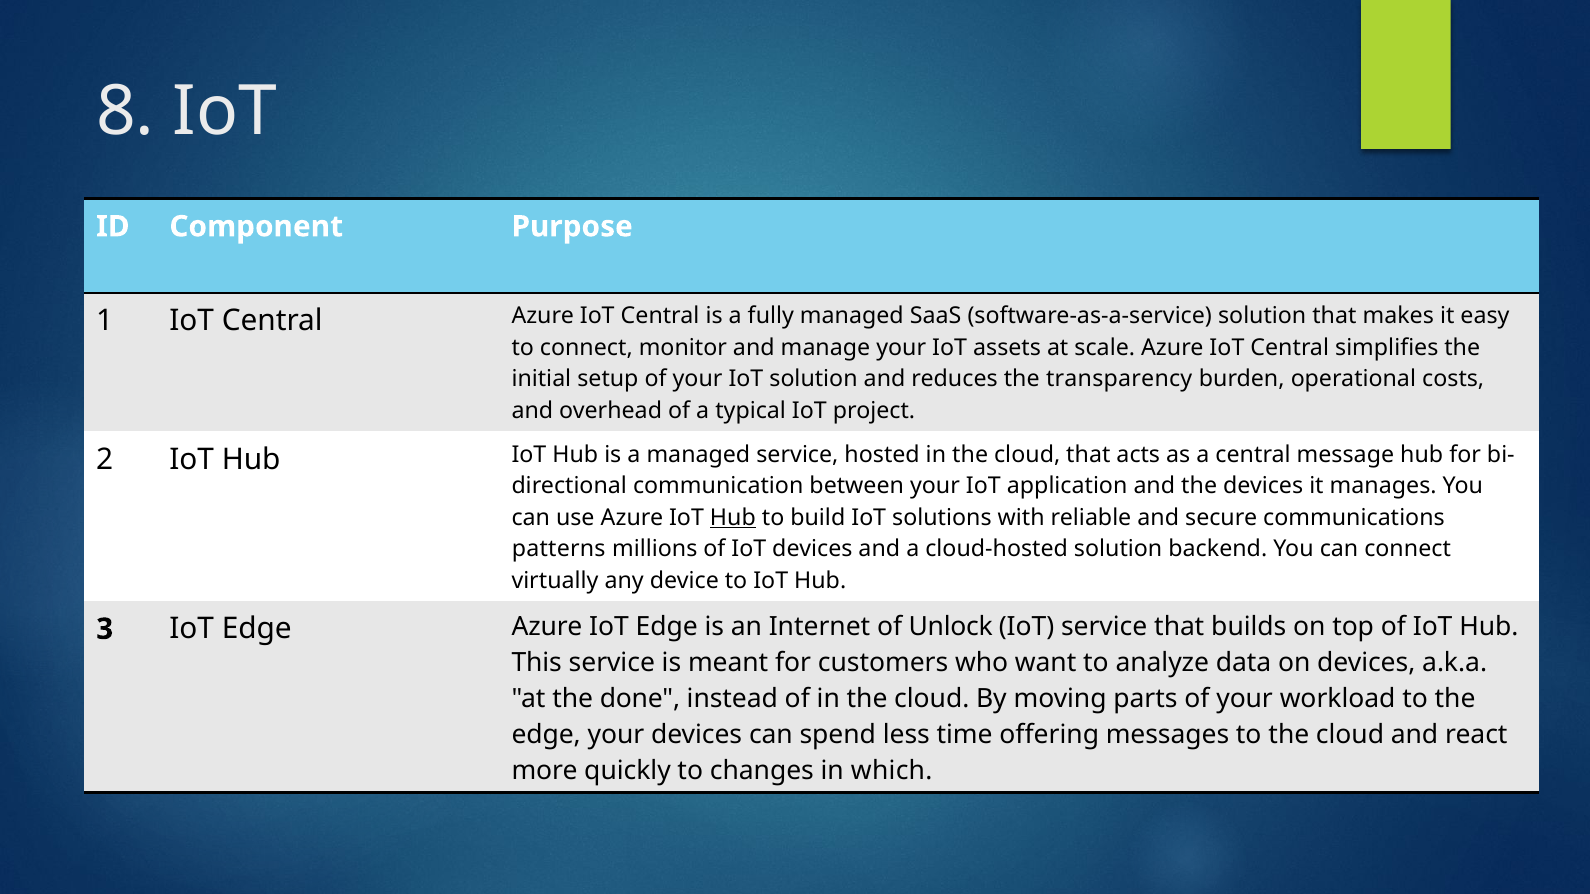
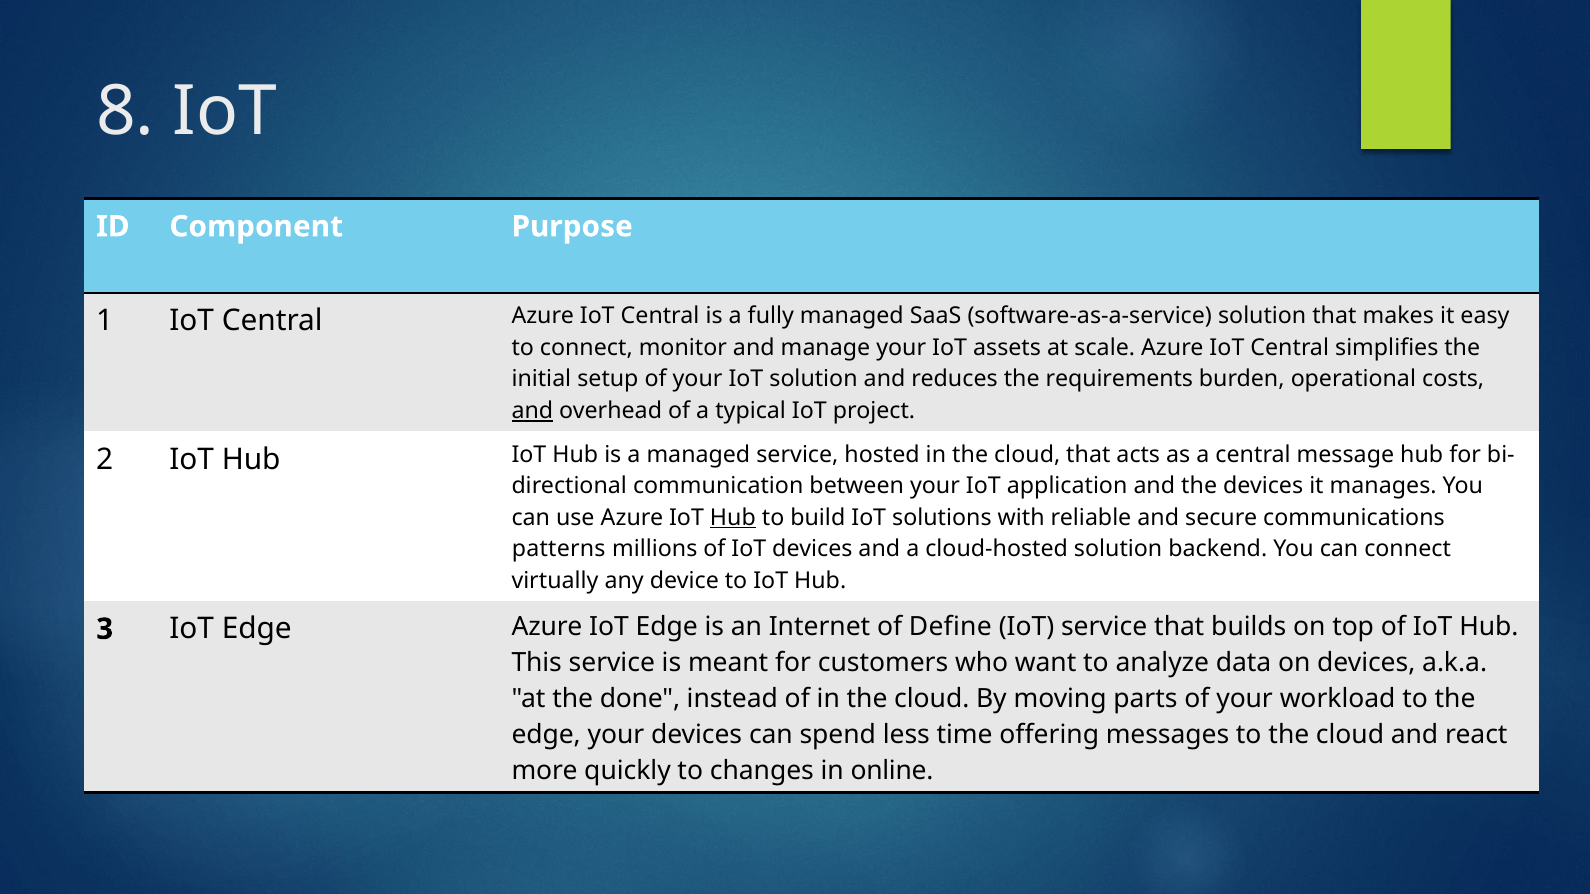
transparency: transparency -> requirements
and at (532, 411) underline: none -> present
Unlock: Unlock -> Define
which: which -> online
